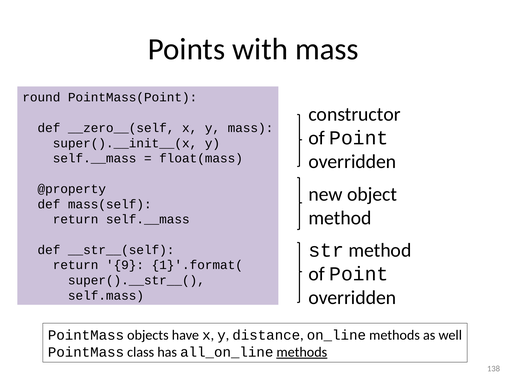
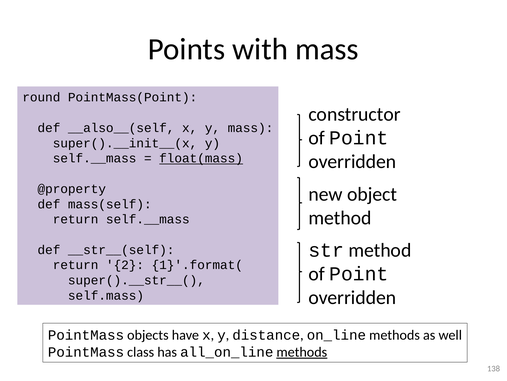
__zero__(self: __zero__(self -> __also__(self
float(mass underline: none -> present
9: 9 -> 2
